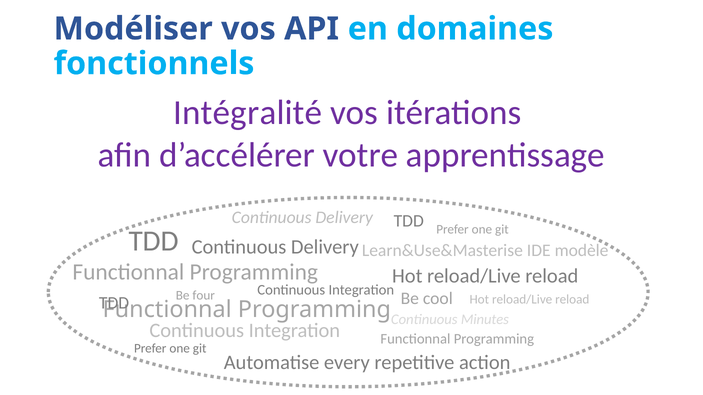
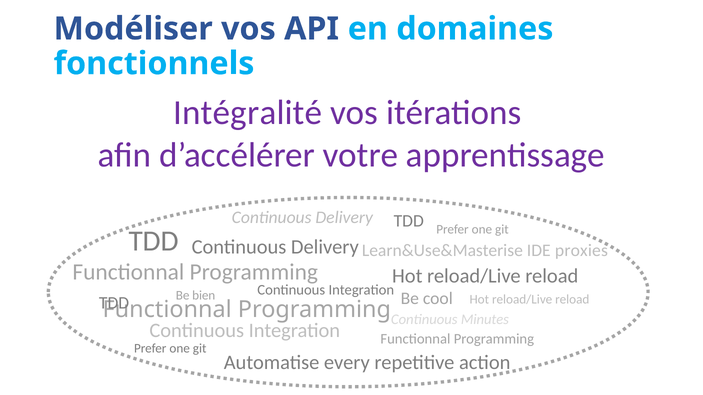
modèle: modèle -> proxies
four: four -> bien
